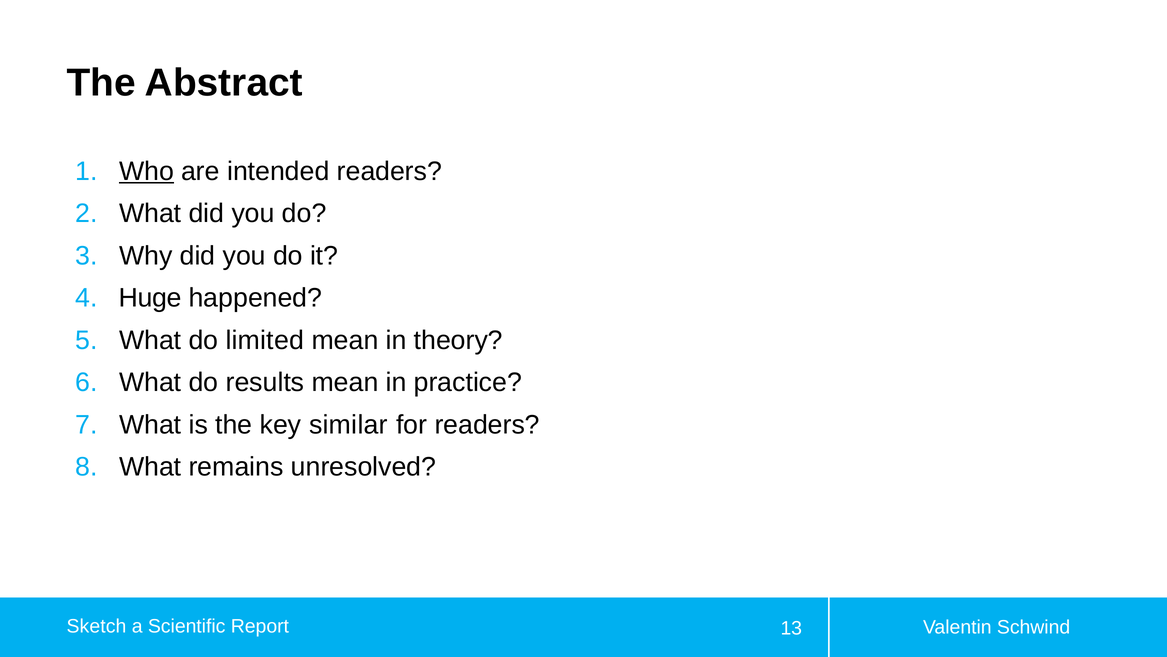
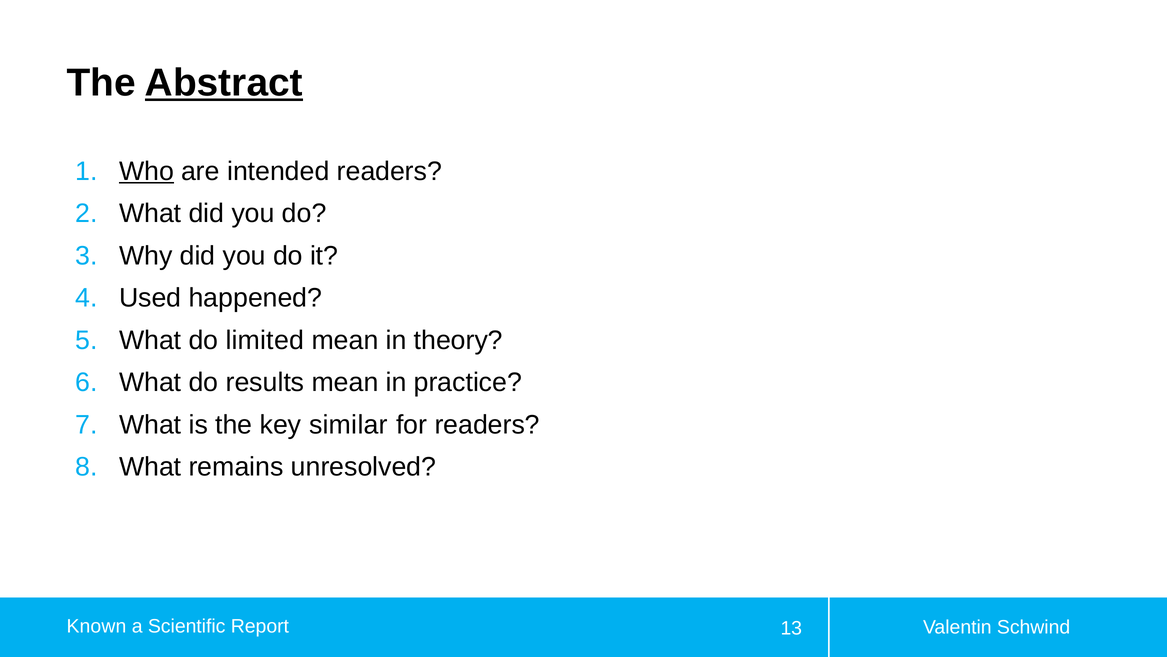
Abstract underline: none -> present
Huge: Huge -> Used
Sketch: Sketch -> Known
